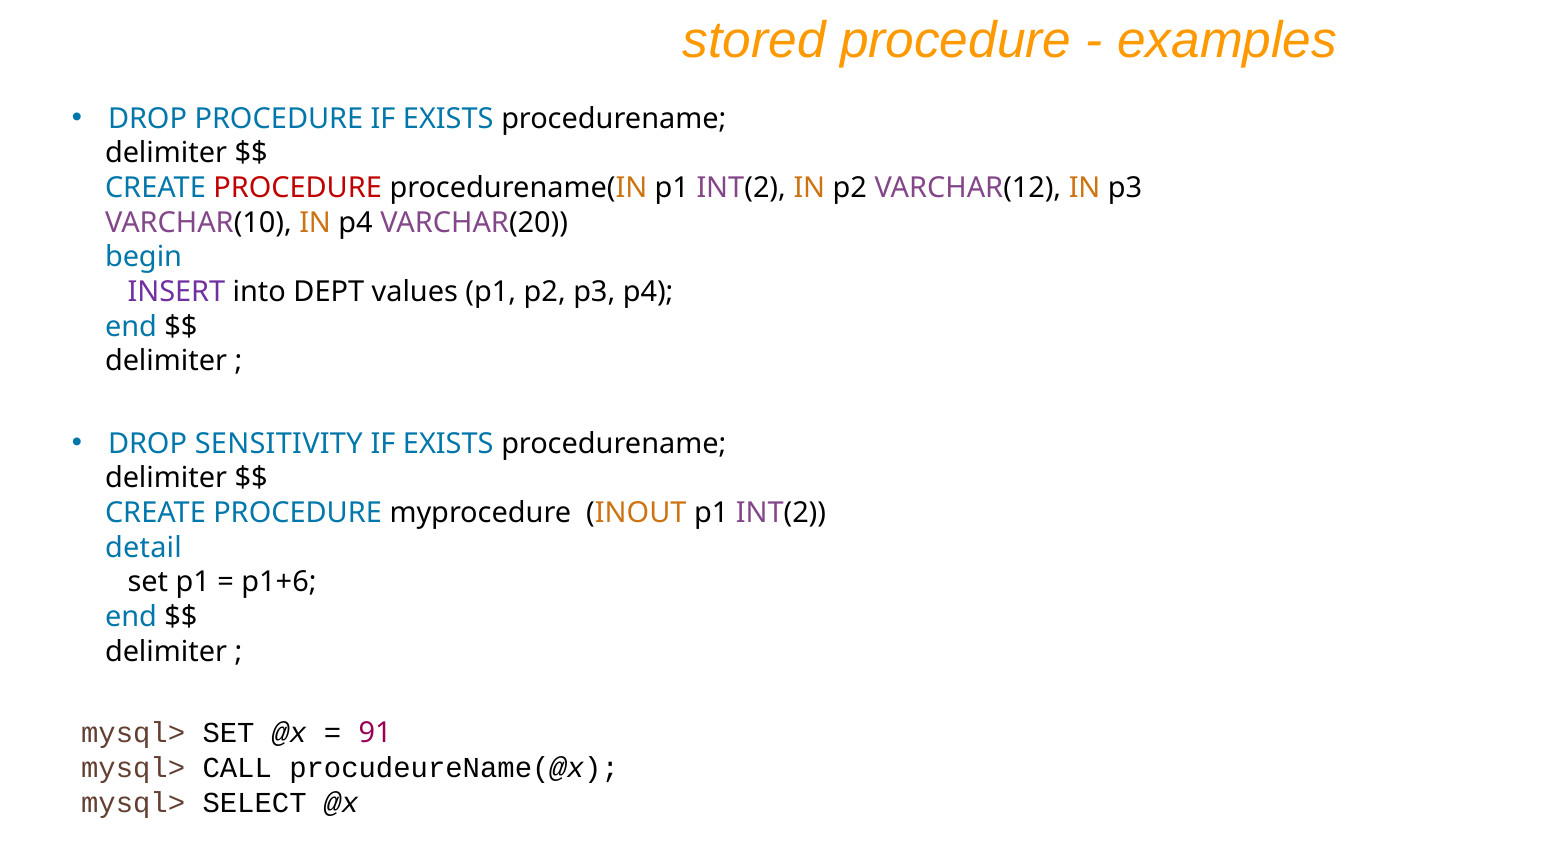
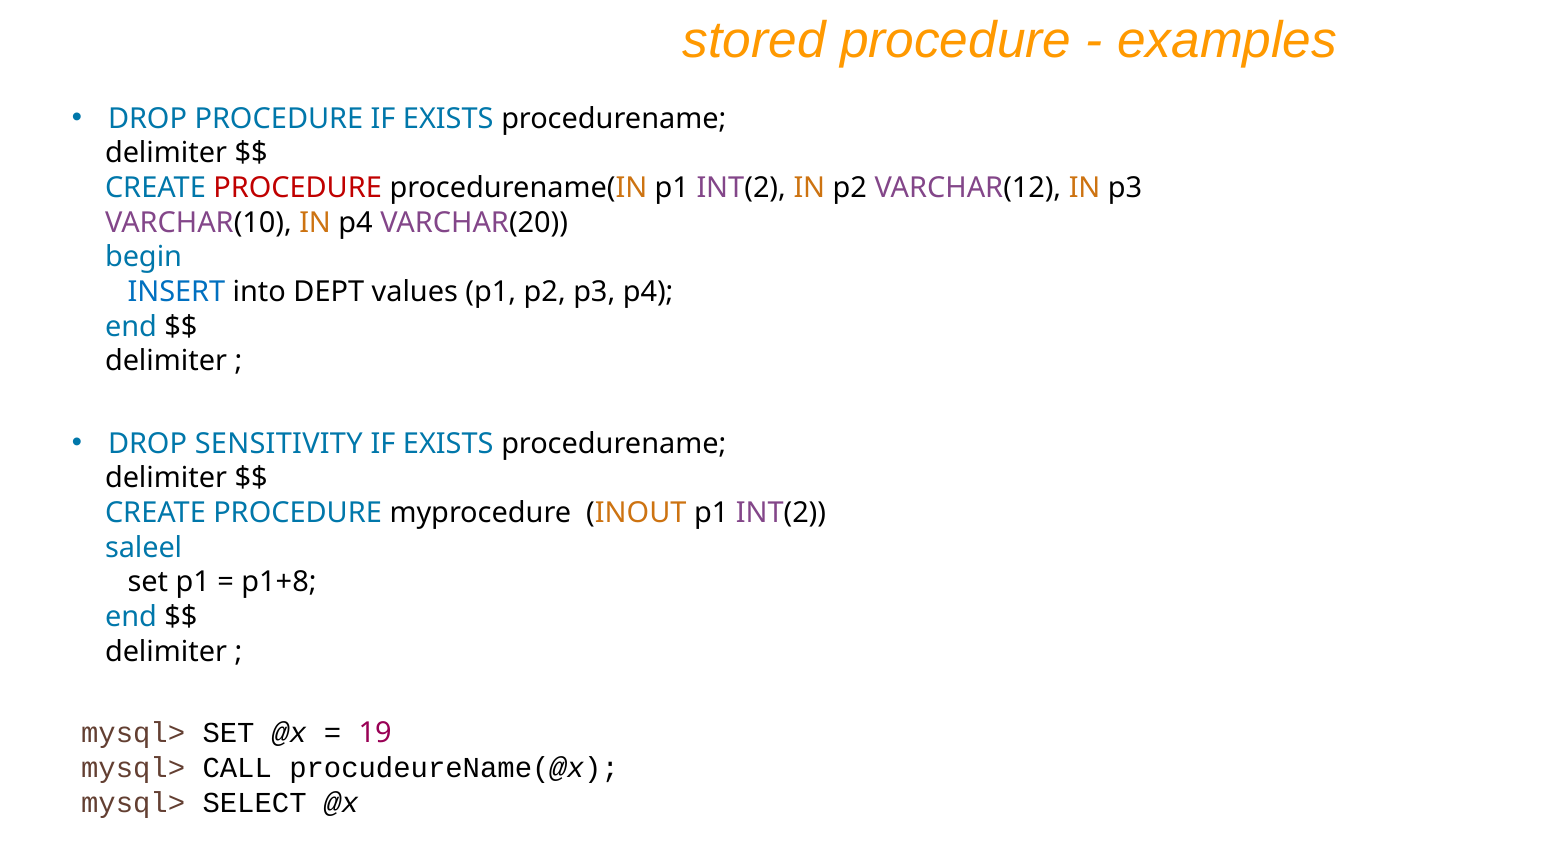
INSERT colour: purple -> blue
detail: detail -> saleel
p1+6: p1+6 -> p1+8
91: 91 -> 19
